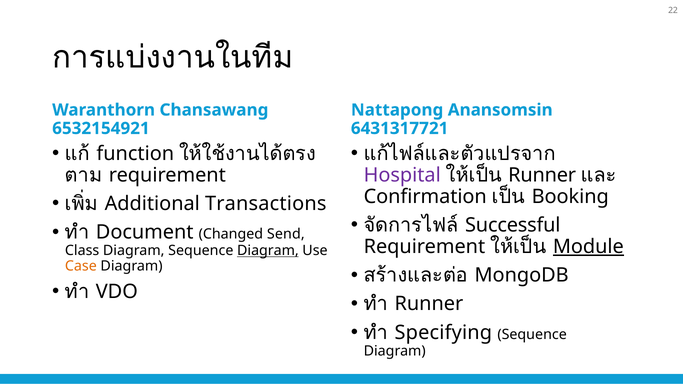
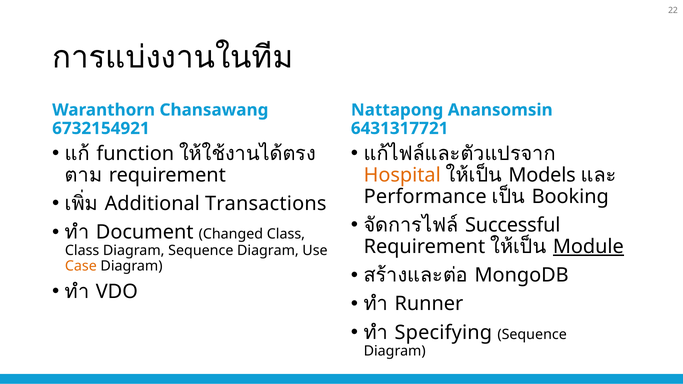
6532154921: 6532154921 -> 6732154921
Hospital colour: purple -> orange
Runner at (542, 175): Runner -> Models
Confirmation: Confirmation -> Performance
Changed Send: Send -> Class
Diagram at (268, 251) underline: present -> none
